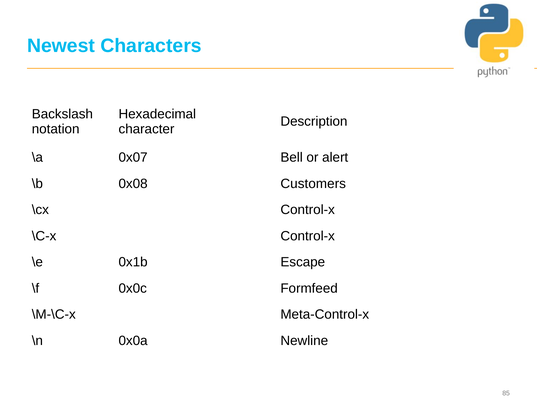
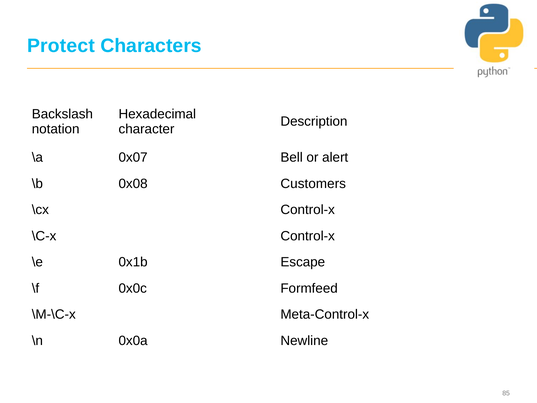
Newest: Newest -> Protect
